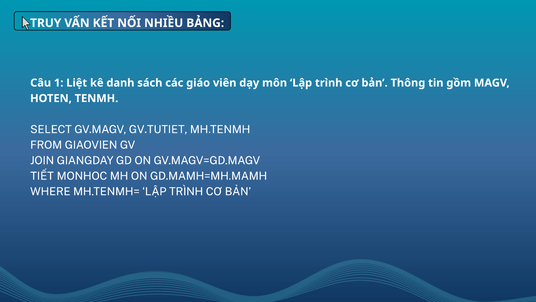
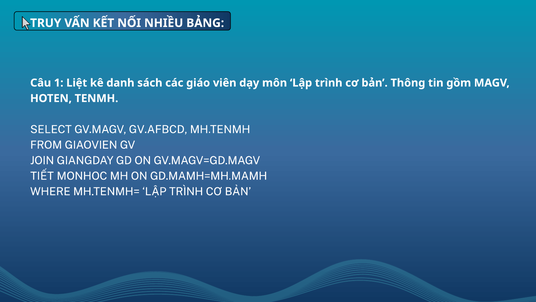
GV.TUTIET: GV.TUTIET -> GV.AFBCD
